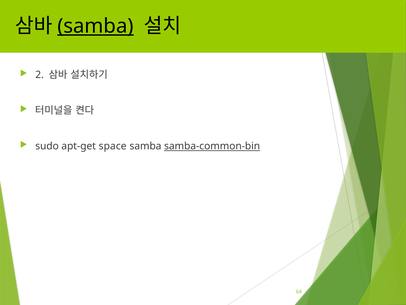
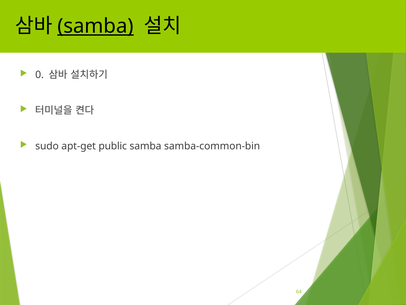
2: 2 -> 0
space: space -> public
samba-common-bin underline: present -> none
